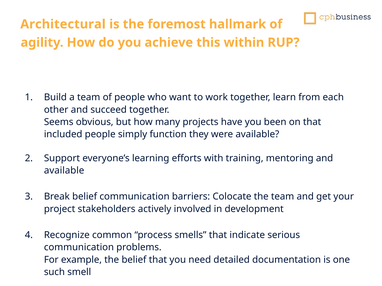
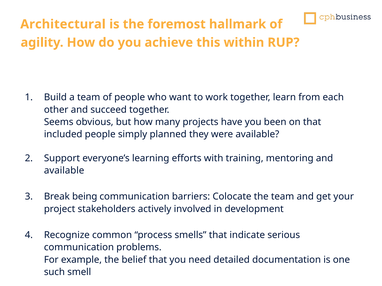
function: function -> planned
Break belief: belief -> being
